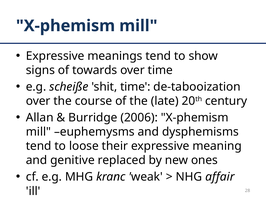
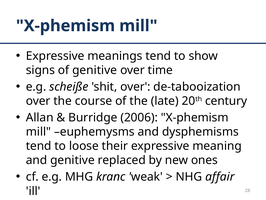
of towards: towards -> genitive
shit time: time -> over
